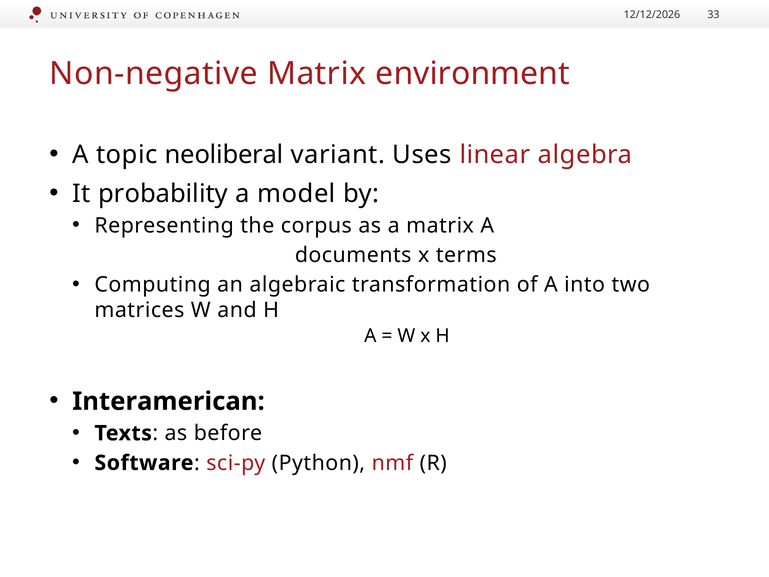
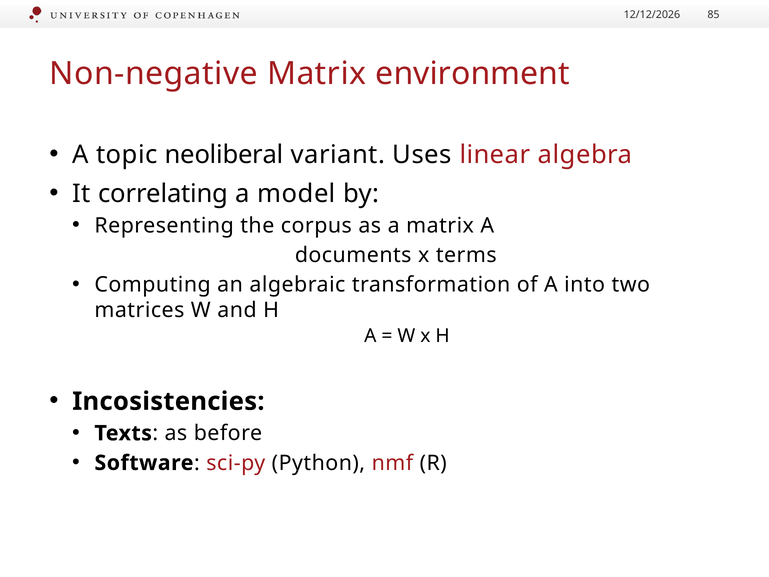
33: 33 -> 85
probability: probability -> correlating
Interamerican: Interamerican -> Incosistencies
